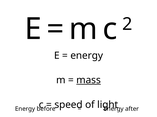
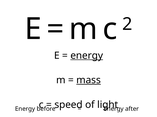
energy at (87, 56) underline: none -> present
